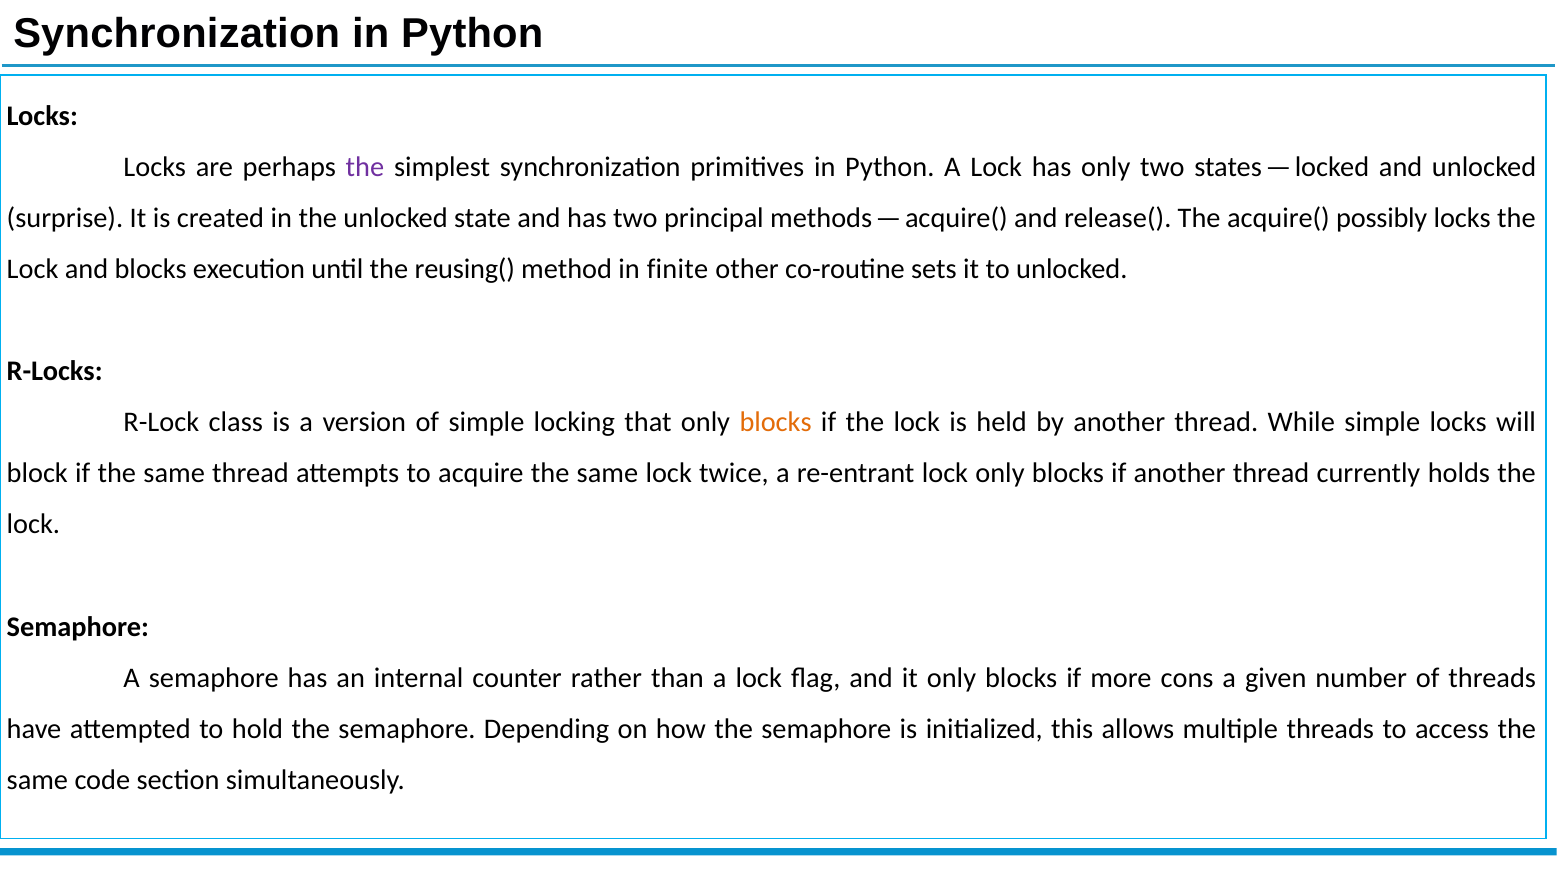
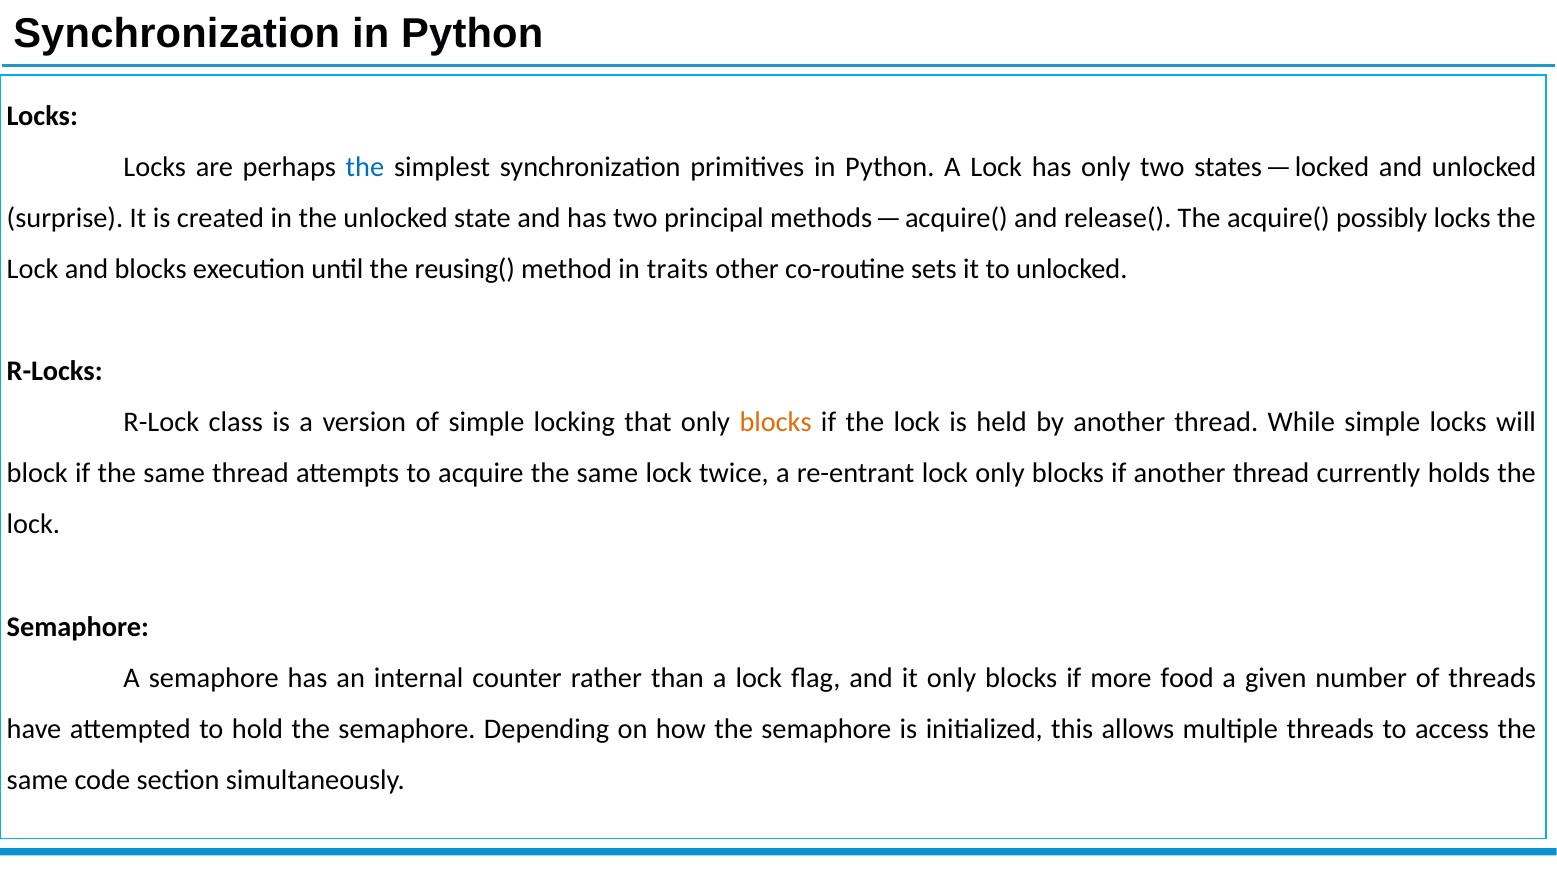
the at (365, 167) colour: purple -> blue
finite: finite -> traits
cons: cons -> food
